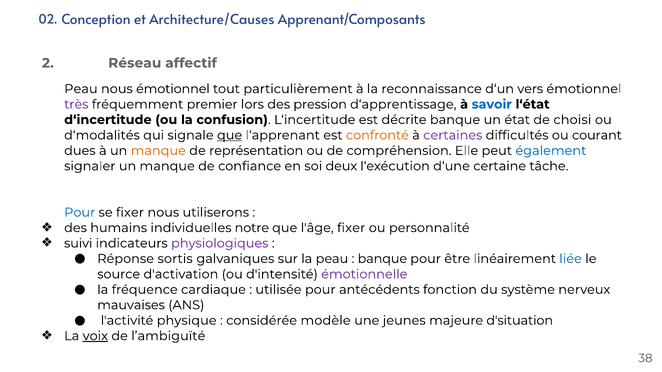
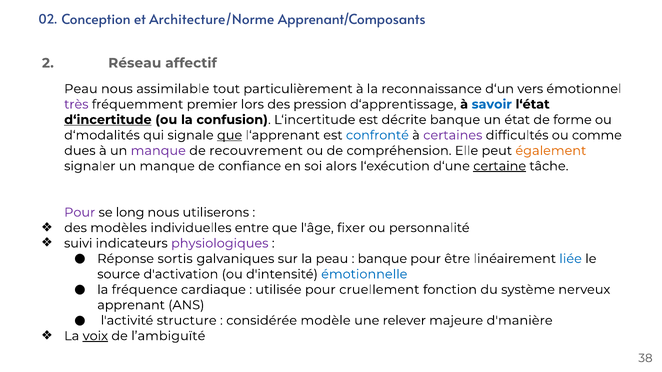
Architecture/Causes: Architecture/Causes -> Architecture/Norme
nous émotionnel: émotionnel -> assimilable
d‘incertitude underline: none -> present
choisi: choisi -> forme
confronté colour: orange -> blue
courant: courant -> comme
manque at (158, 151) colour: orange -> purple
représentation: représentation -> recouvrement
également colour: blue -> orange
deux: deux -> alors
certaine underline: none -> present
Pour at (80, 213) colour: blue -> purple
se fixer: fixer -> long
humains: humains -> modèles
notre: notre -> entre
émotionnelle colour: purple -> blue
antécédents: antécédents -> cruellement
mauvaises: mauvaises -> apprenant
physique: physique -> structure
jeunes: jeunes -> relever
d'situation: d'situation -> d'manière
